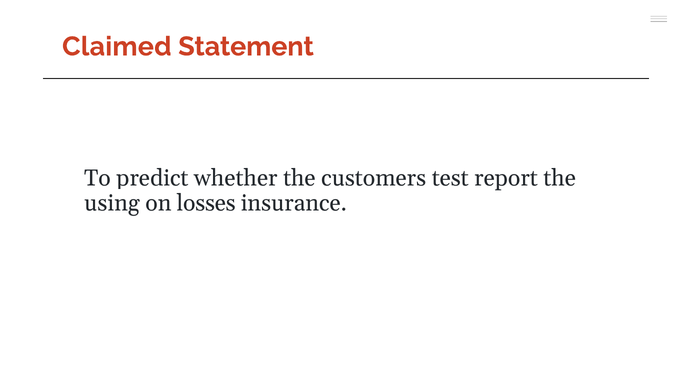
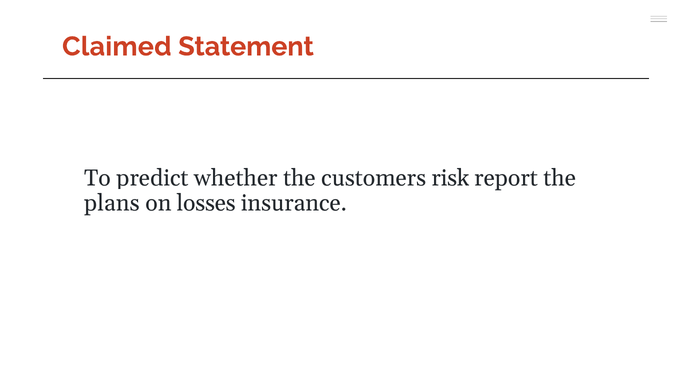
test: test -> risk
using: using -> plans
